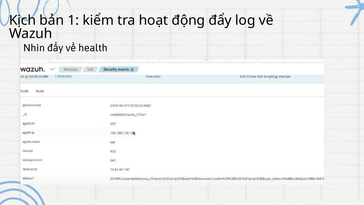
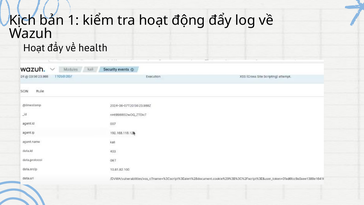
Nhìn at (34, 48): Nhìn -> Hoạt
